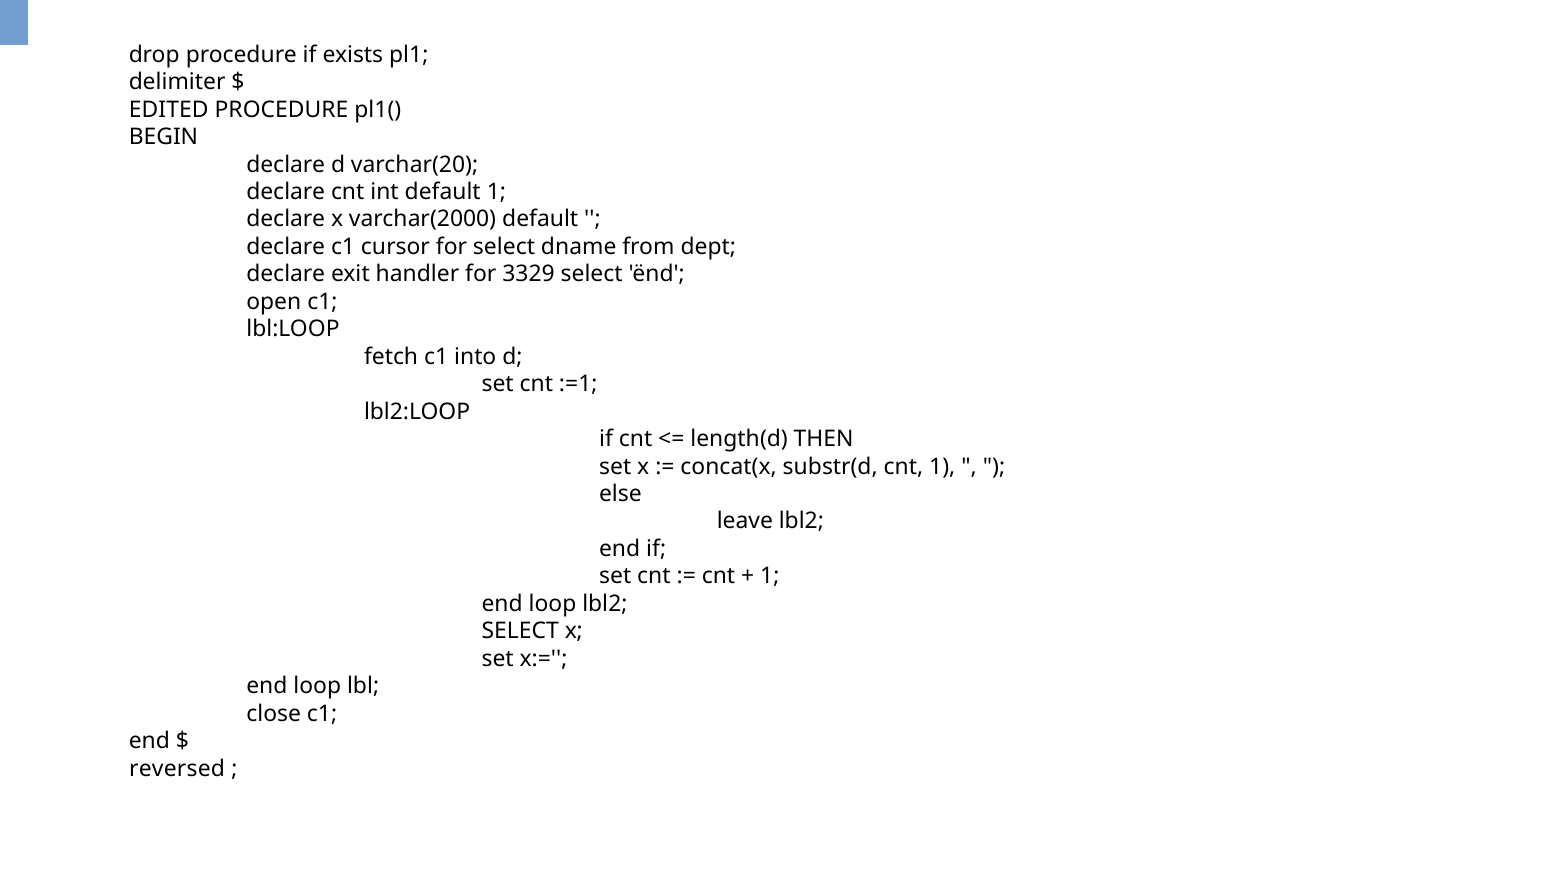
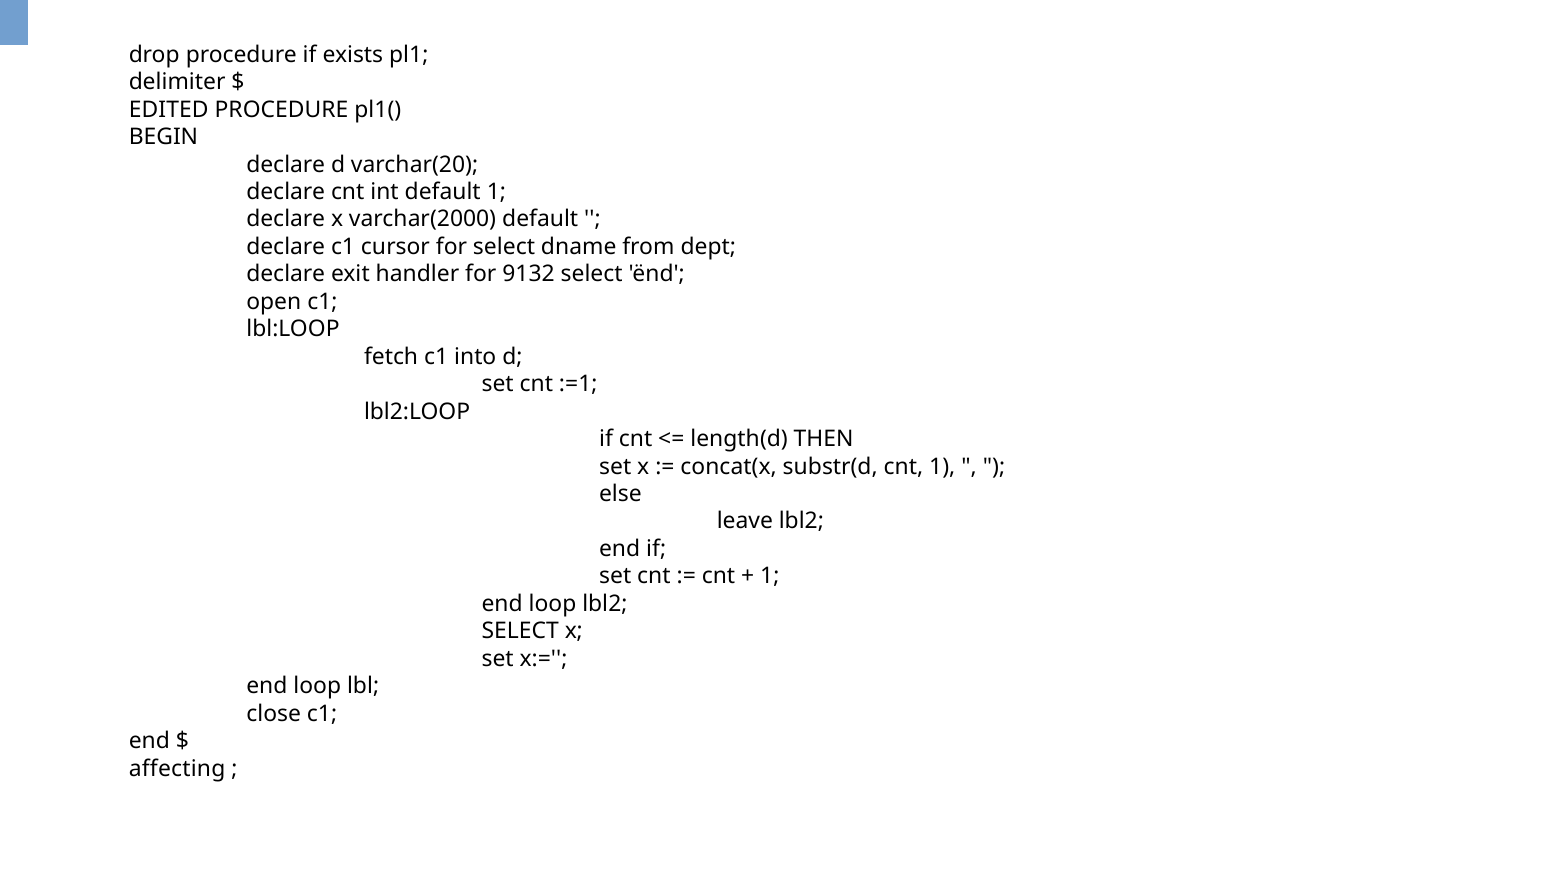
3329: 3329 -> 9132
reversed: reversed -> affecting
